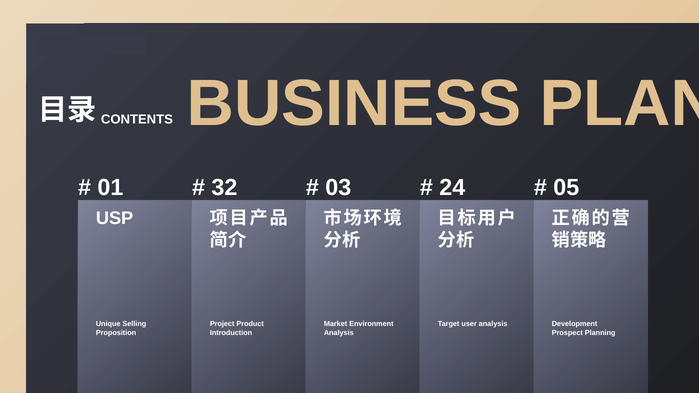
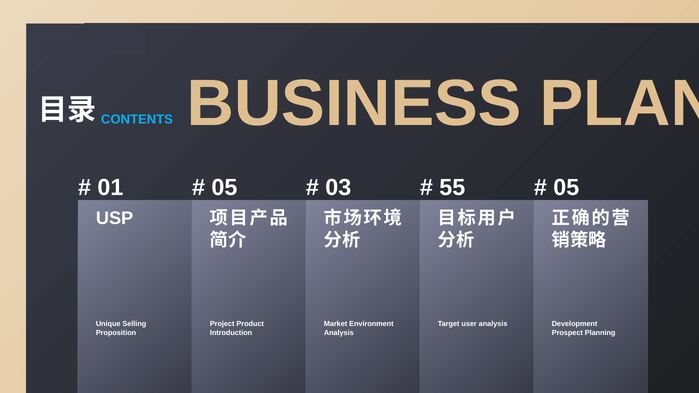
CONTENTS colour: white -> light blue
32 at (224, 187): 32 -> 05
24: 24 -> 55
